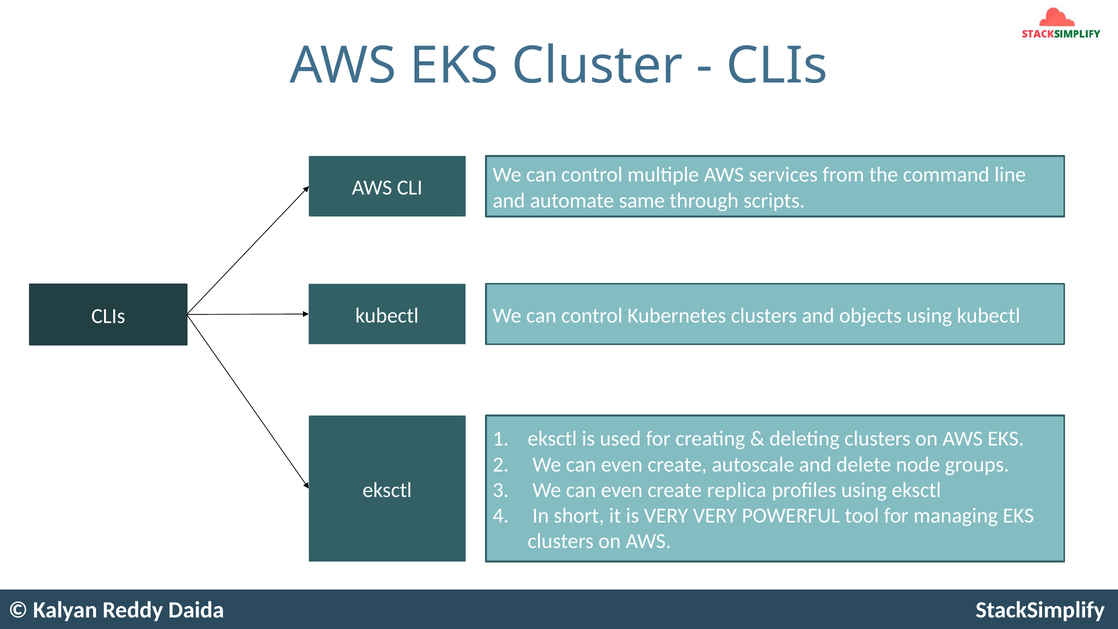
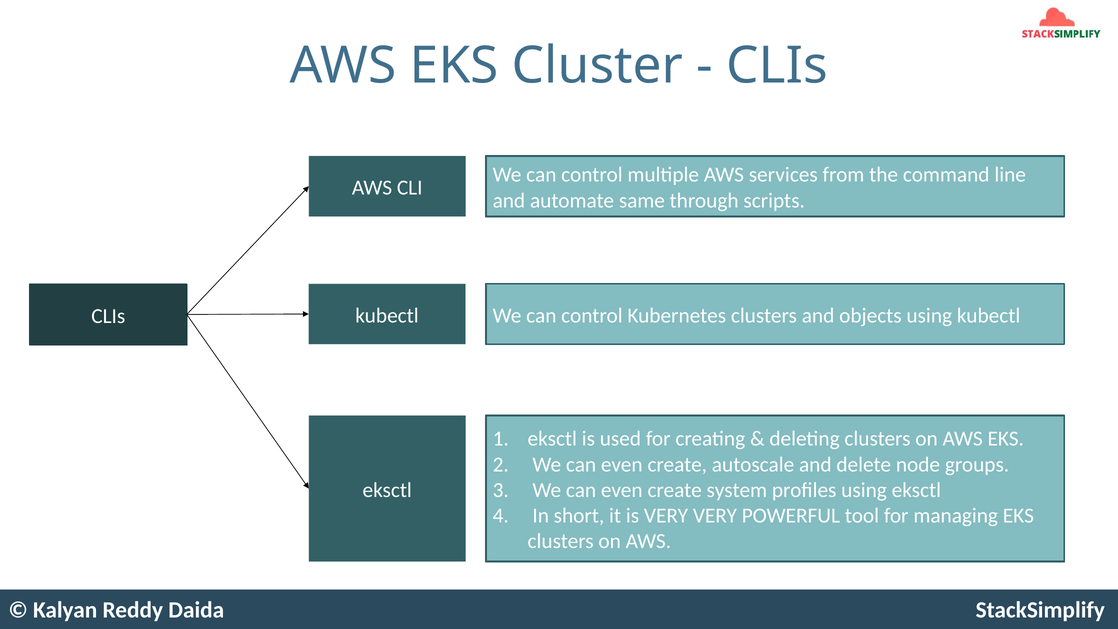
replica: replica -> system
